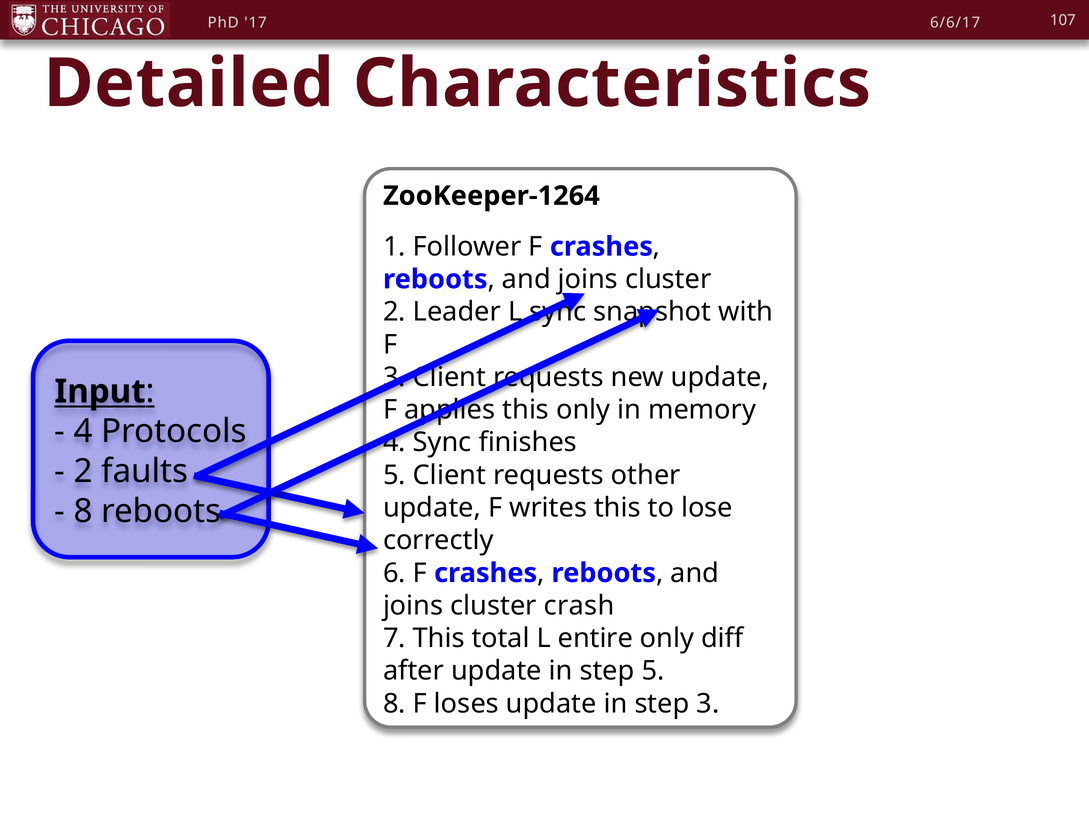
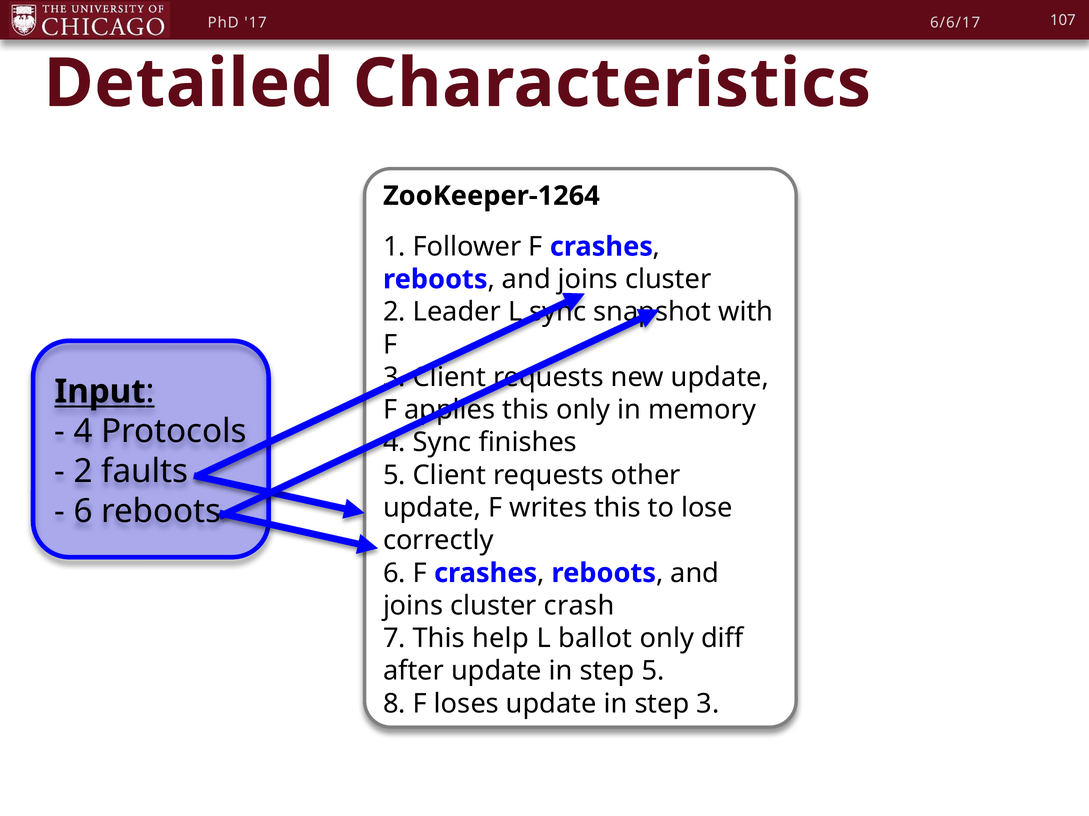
8 at (83, 512): 8 -> 6
total: total -> help
entire: entire -> ballot
